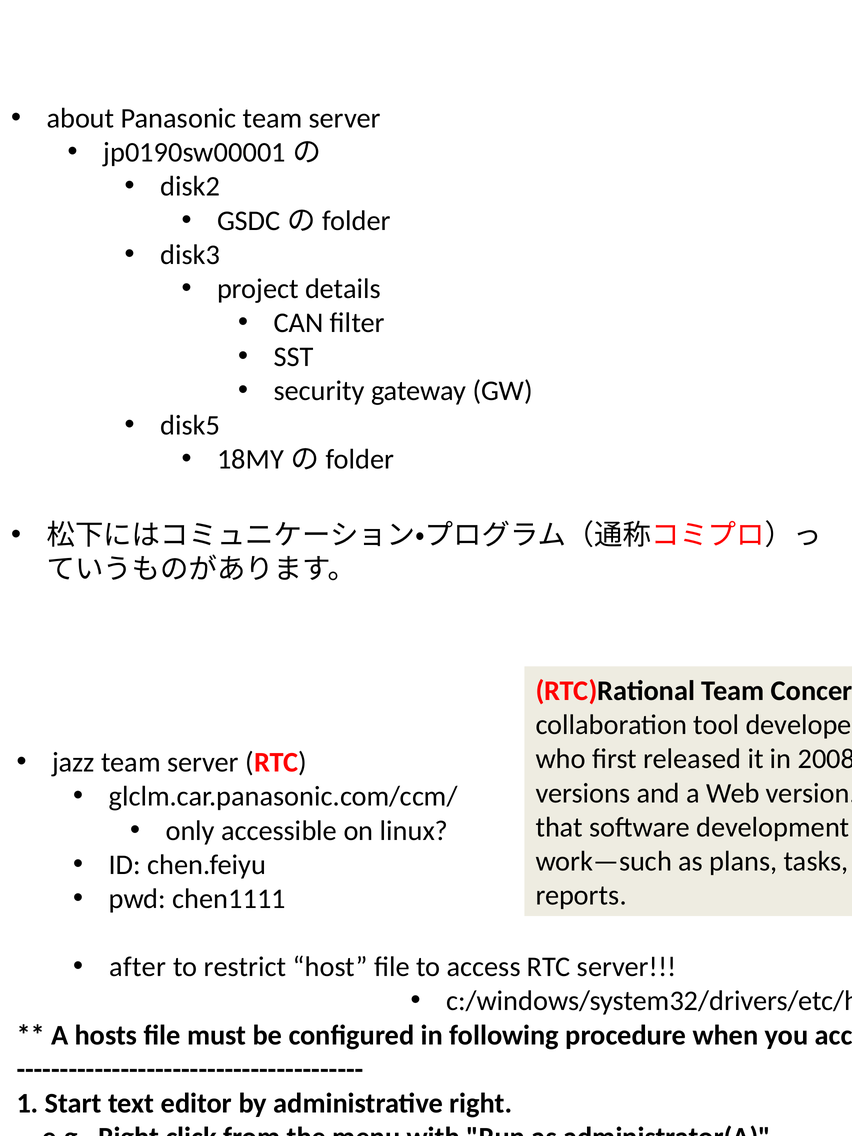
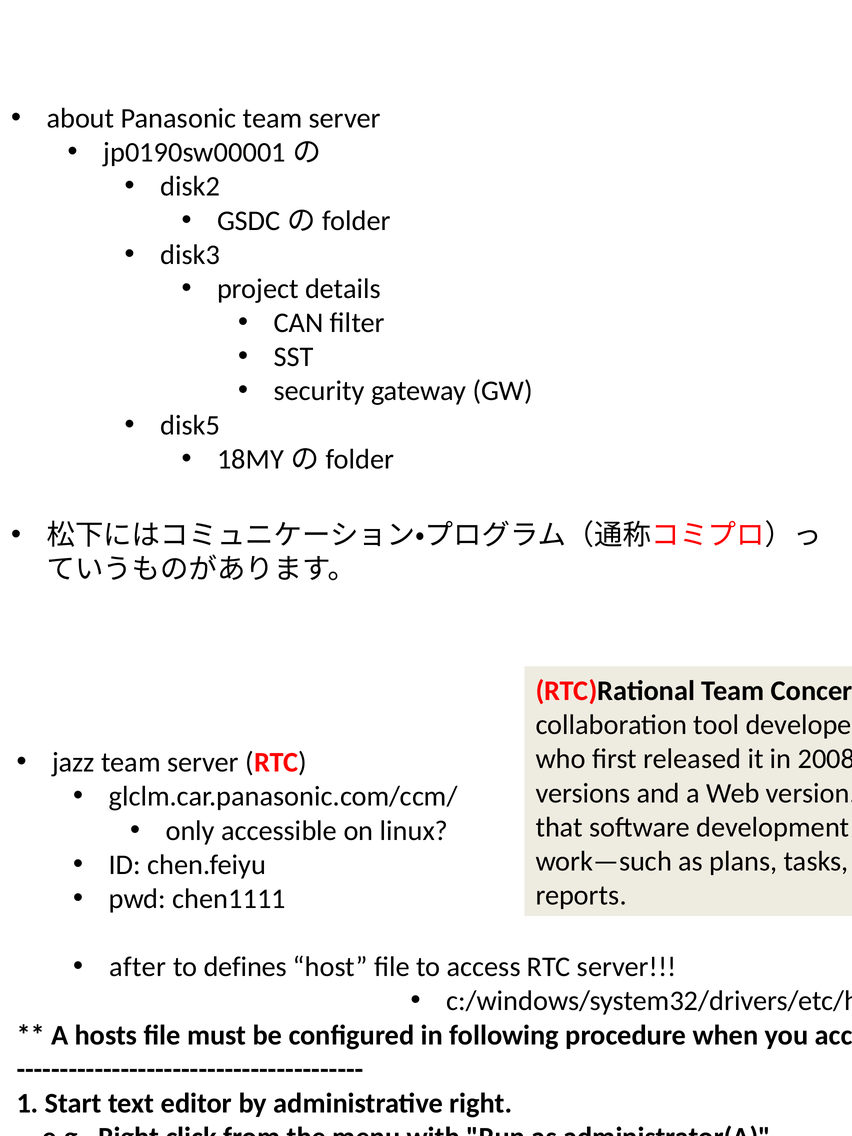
restrict: restrict -> defines
